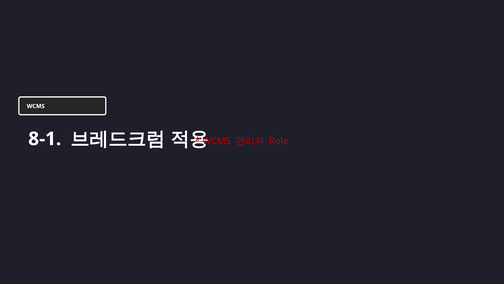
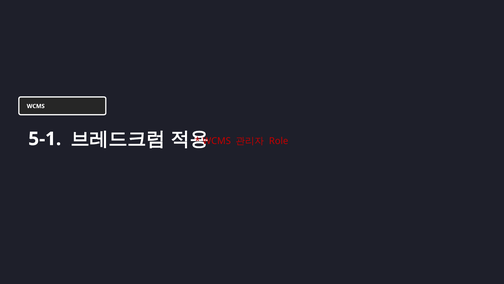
8-1: 8-1 -> 5-1
